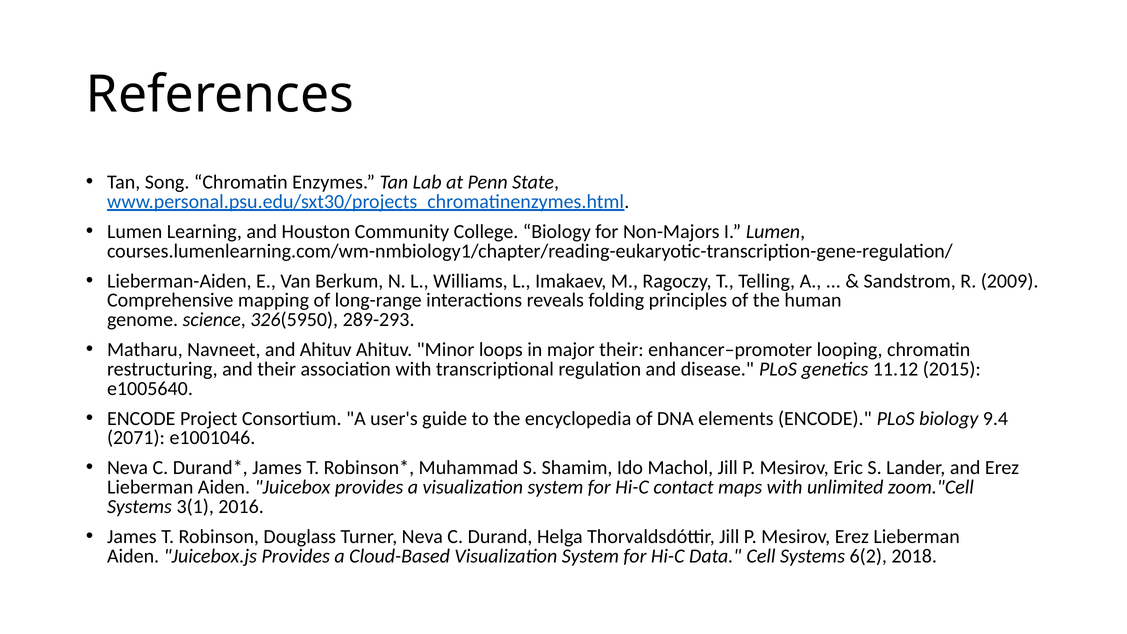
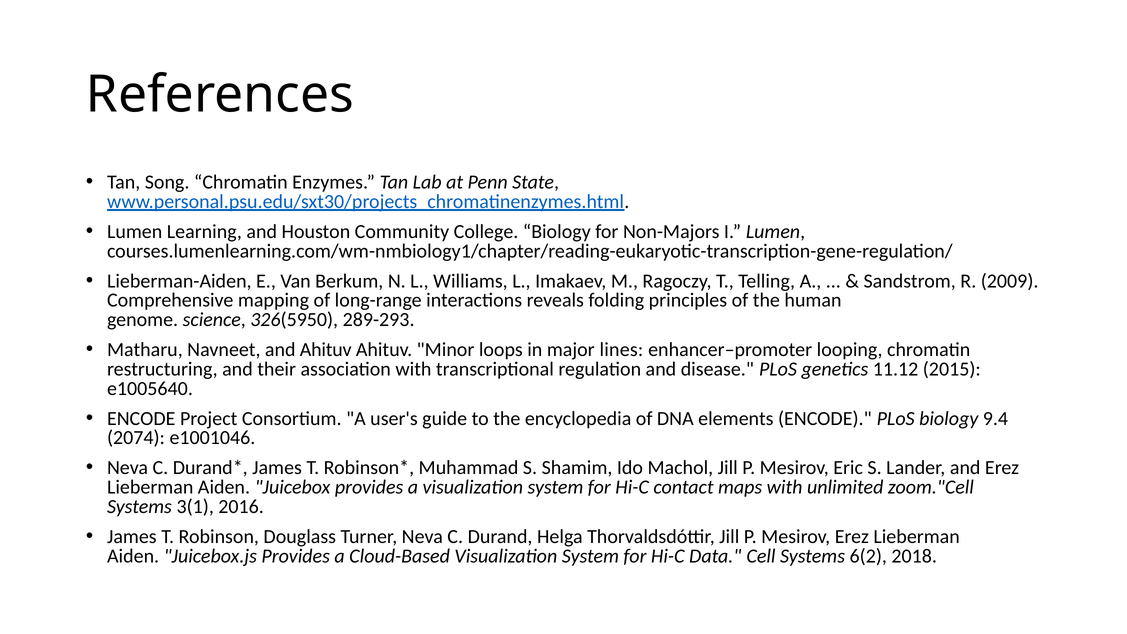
major their: their -> lines
2071: 2071 -> 2074
